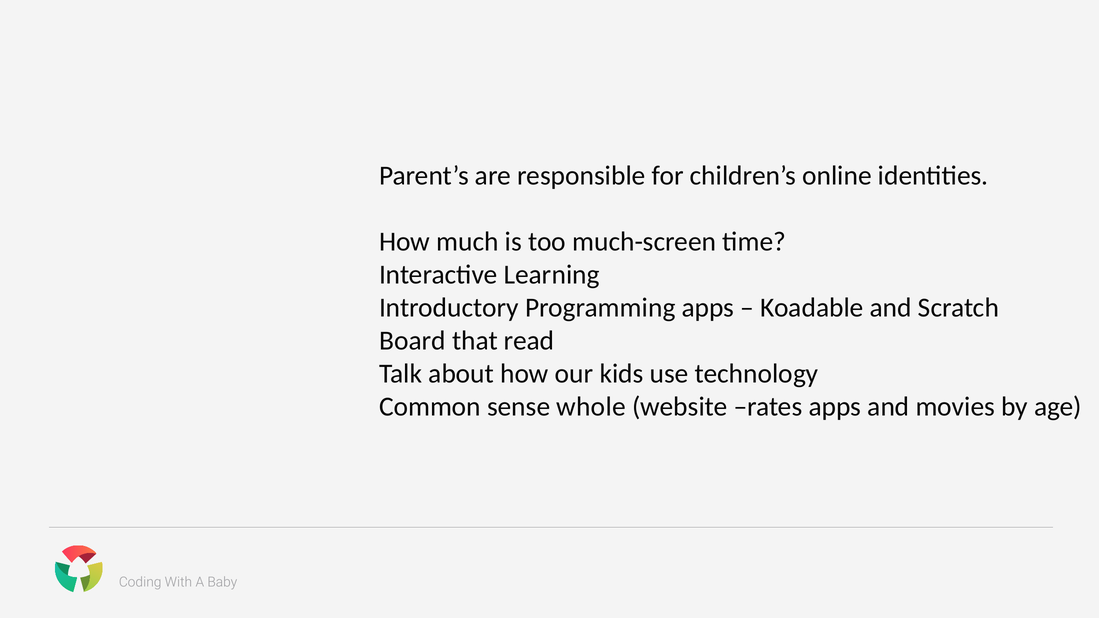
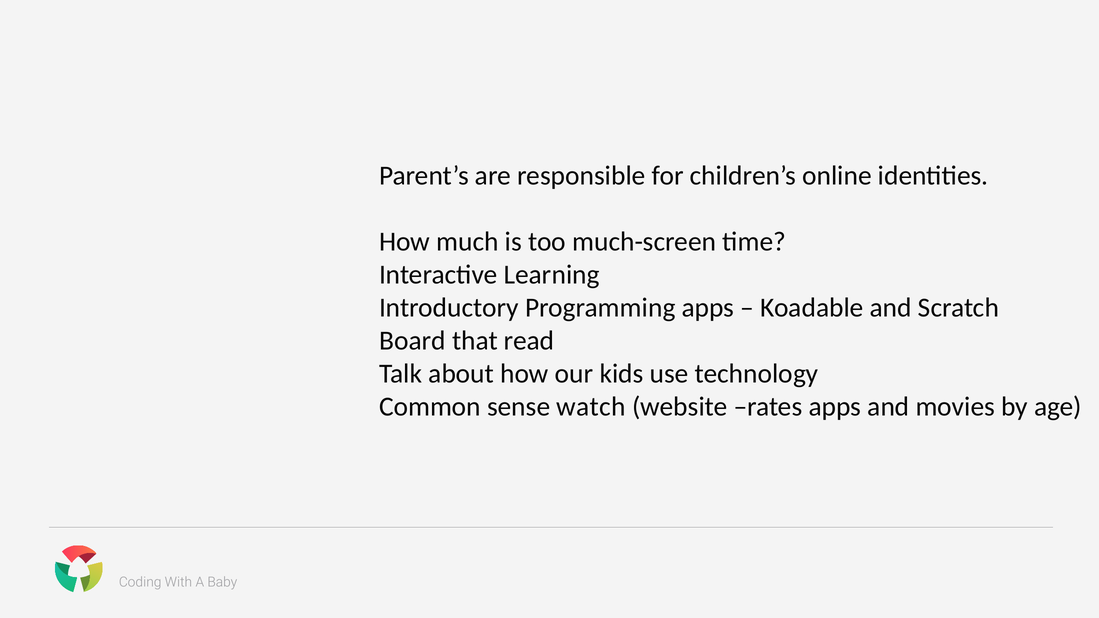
whole: whole -> watch
